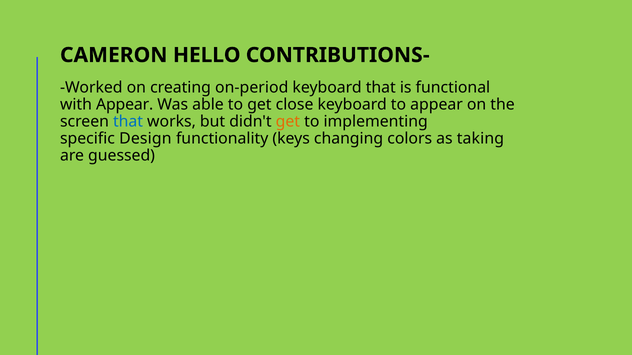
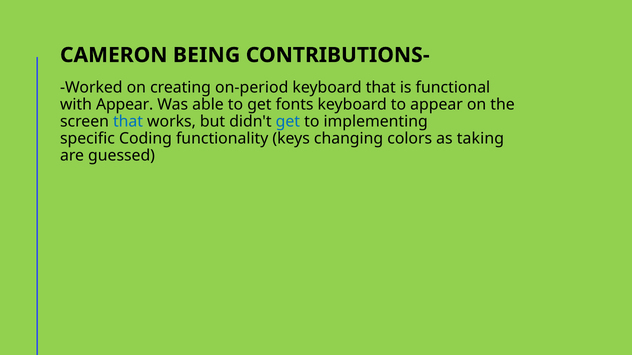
HELLO: HELLO -> BEING
close: close -> fonts
get at (288, 122) colour: orange -> blue
Design: Design -> Coding
